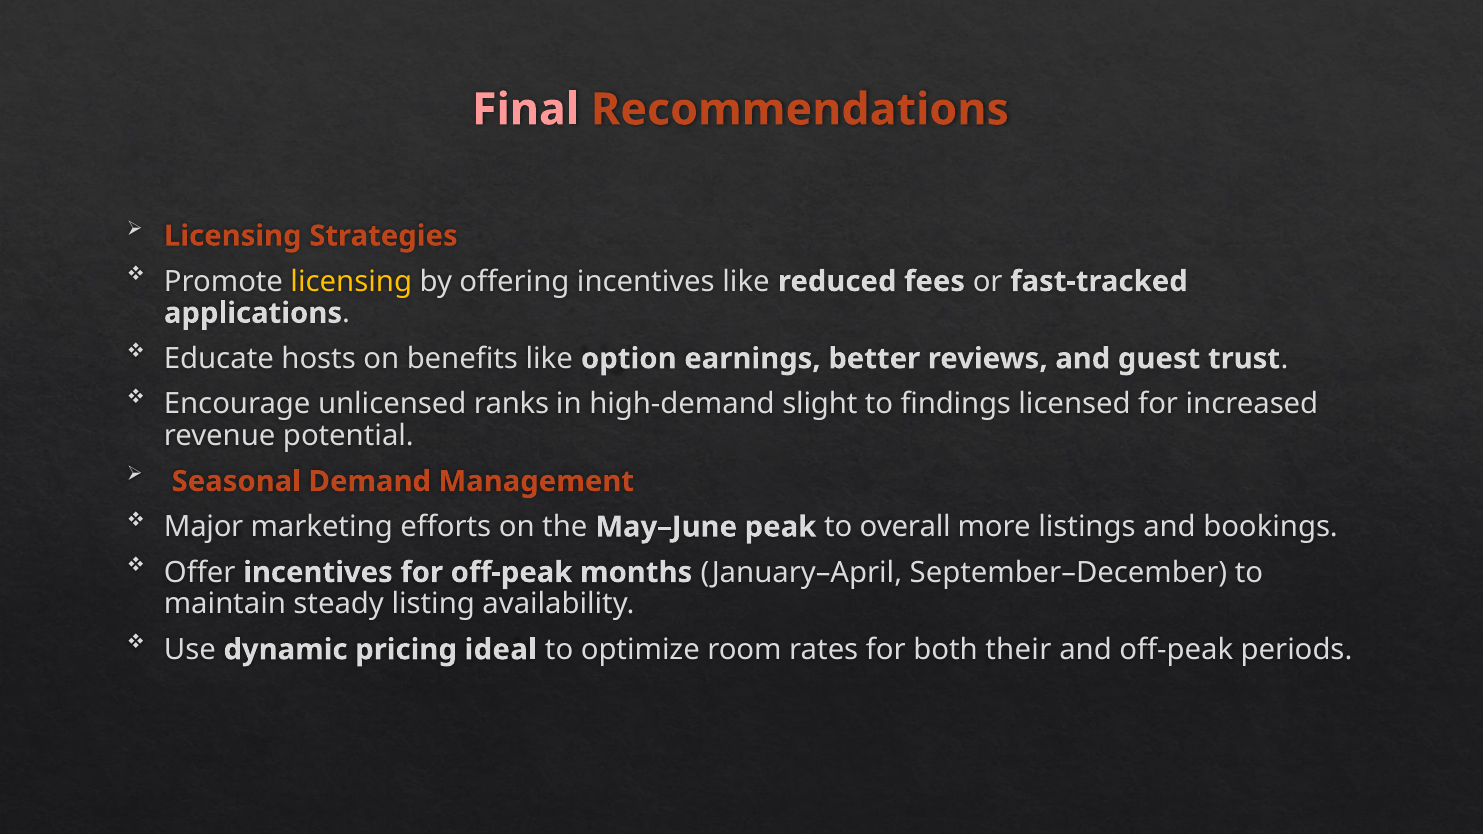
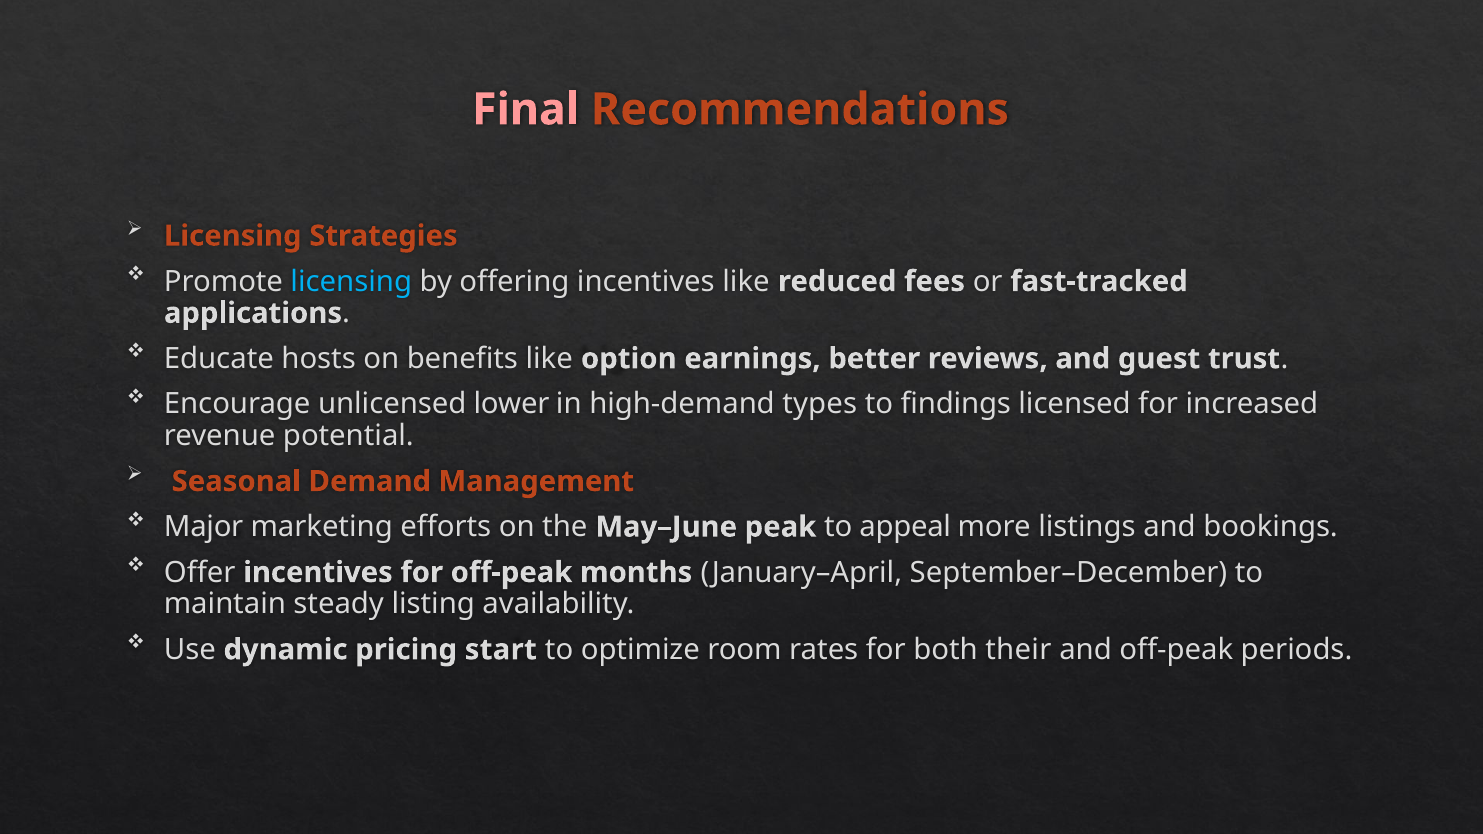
licensing at (351, 281) colour: yellow -> light blue
ranks: ranks -> lower
slight: slight -> types
overall: overall -> appeal
ideal: ideal -> start
